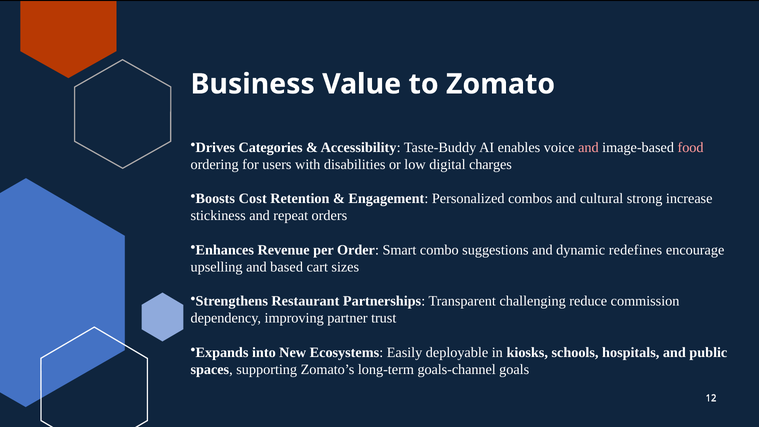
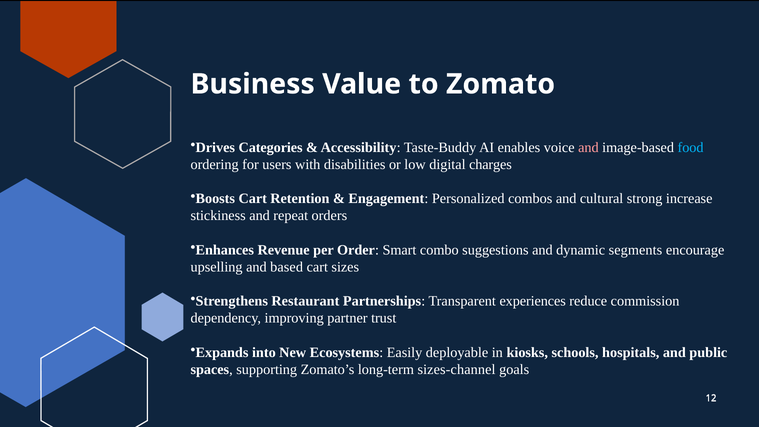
food colour: pink -> light blue
Boosts Cost: Cost -> Cart
redefines: redefines -> segments
challenging: challenging -> experiences
goals-channel: goals-channel -> sizes-channel
